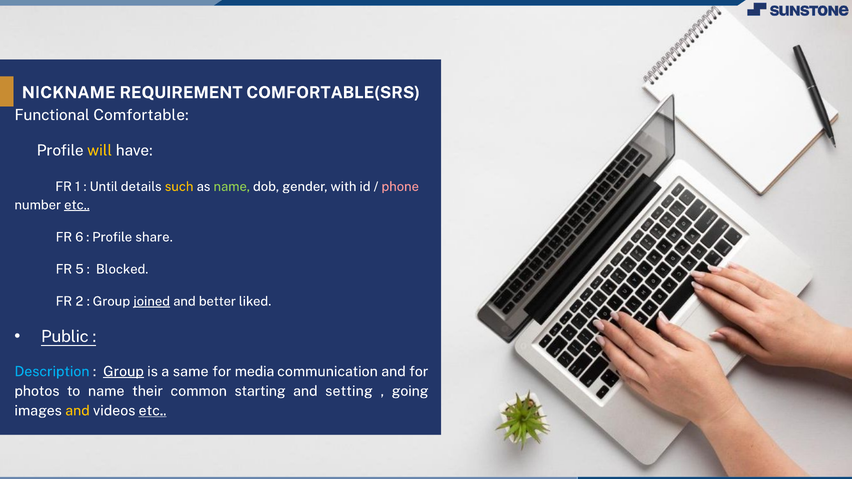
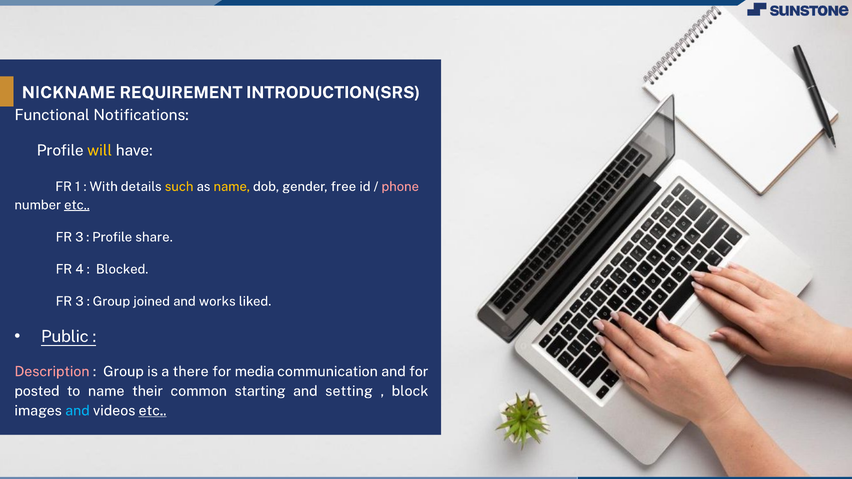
COMFORTABLE(SRS: COMFORTABLE(SRS -> INTRODUCTION(SRS
Comfortable: Comfortable -> Notifications
Until: Until -> With
name at (232, 187) colour: light green -> yellow
with: with -> free
6 at (79, 237): 6 -> 3
5: 5 -> 4
2 at (79, 302): 2 -> 3
joined underline: present -> none
better: better -> works
Description colour: light blue -> pink
Group at (123, 372) underline: present -> none
same: same -> there
photos: photos -> posted
going: going -> block
and at (77, 411) colour: yellow -> light blue
